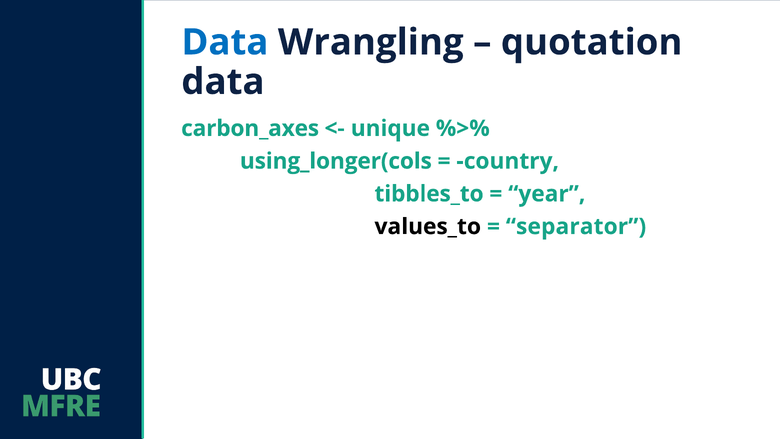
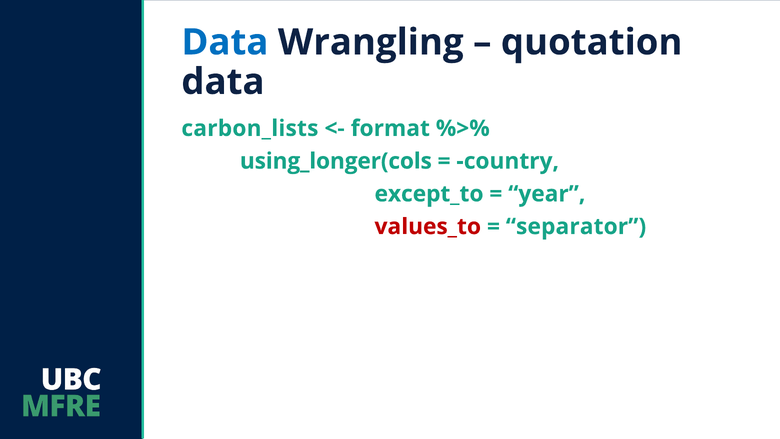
carbon_axes: carbon_axes -> carbon_lists
unique: unique -> format
tibbles_to: tibbles_to -> except_to
values_to colour: black -> red
